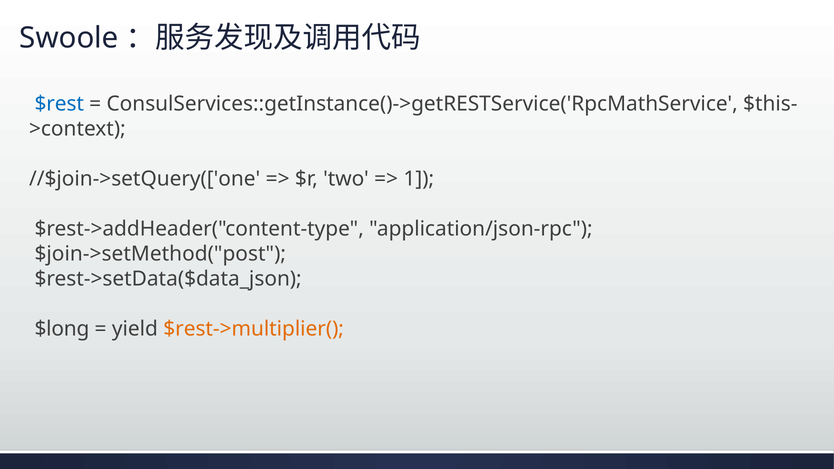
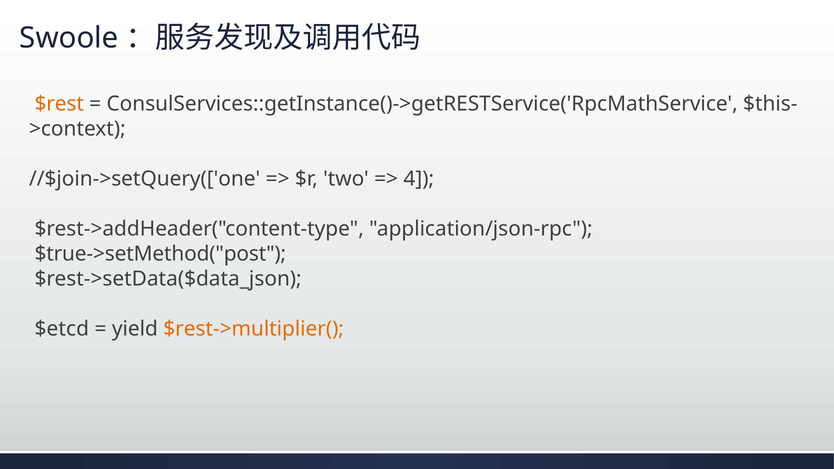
$rest colour: blue -> orange
1: 1 -> 4
$join->setMethod("post: $join->setMethod("post -> $true->setMethod("post
$long: $long -> $etcd
